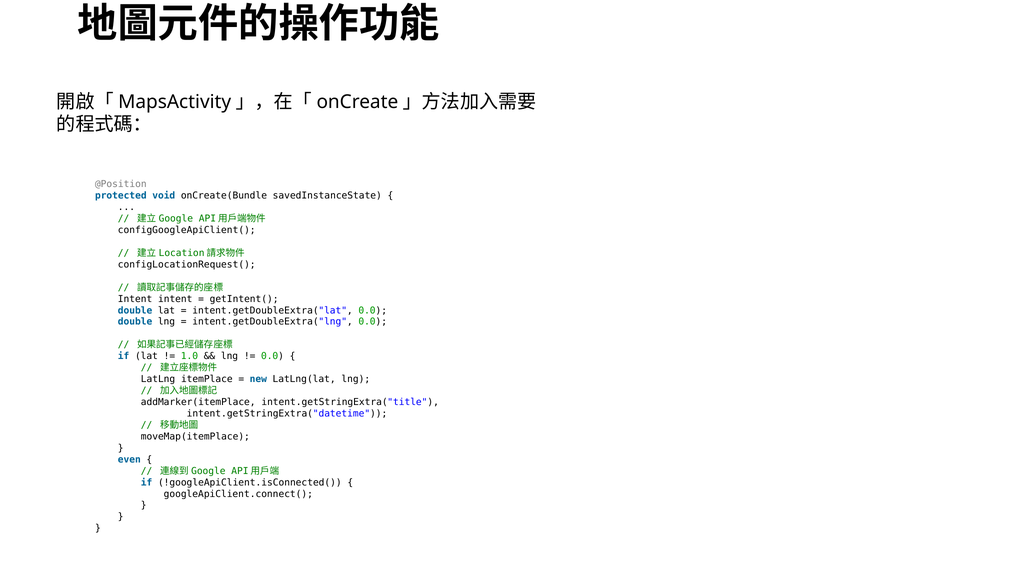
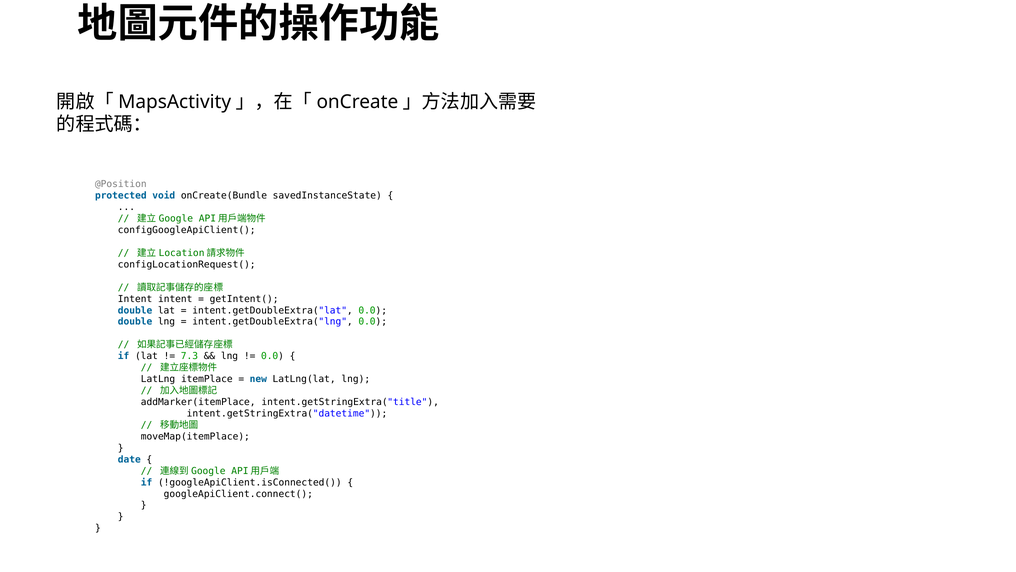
1.0: 1.0 -> 7.3
even: even -> date
